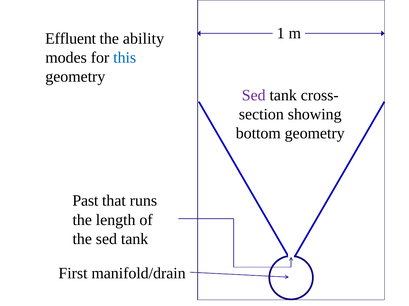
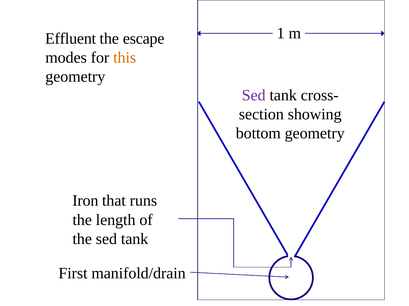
ability: ability -> escape
this colour: blue -> orange
Past: Past -> Iron
